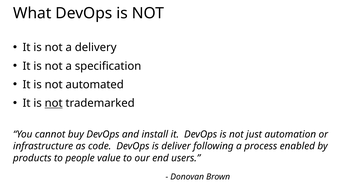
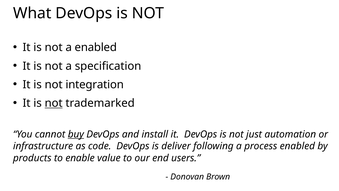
a delivery: delivery -> enabled
automated: automated -> integration
buy underline: none -> present
people: people -> enable
